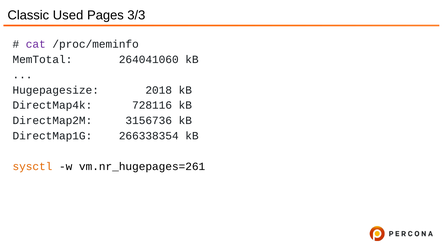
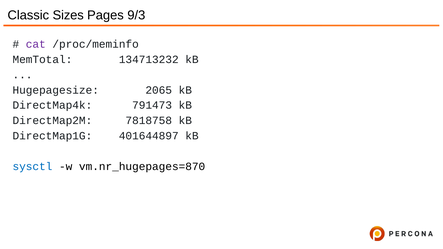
Used: Used -> Sizes
3/3: 3/3 -> 9/3
264041060: 264041060 -> 134713232
2018: 2018 -> 2065
728116: 728116 -> 791473
3156736: 3156736 -> 7818758
266338354: 266338354 -> 401644897
sysctl colour: orange -> blue
vm.nr_hugepages=261: vm.nr_hugepages=261 -> vm.nr_hugepages=870
